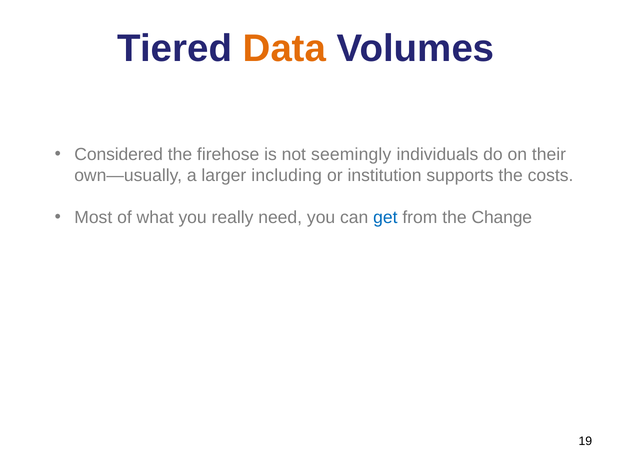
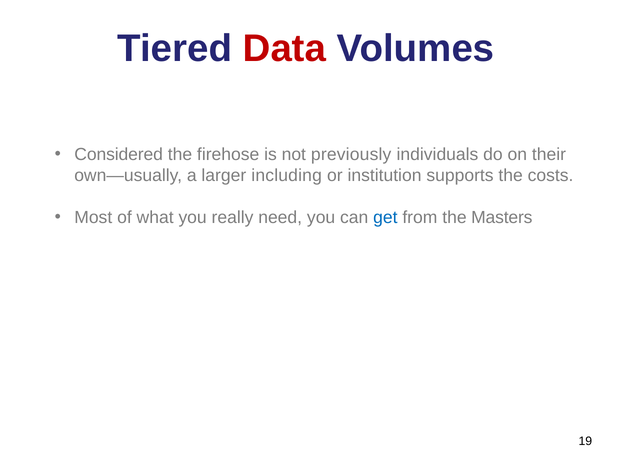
Data colour: orange -> red
seemingly: seemingly -> previously
Change: Change -> Masters
